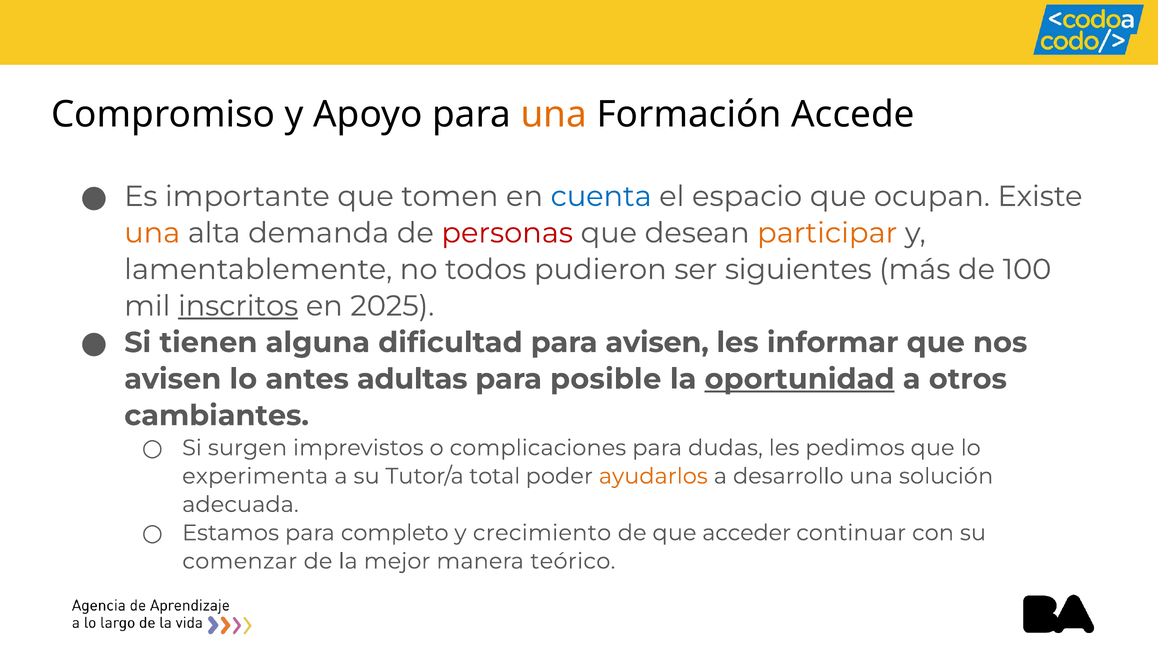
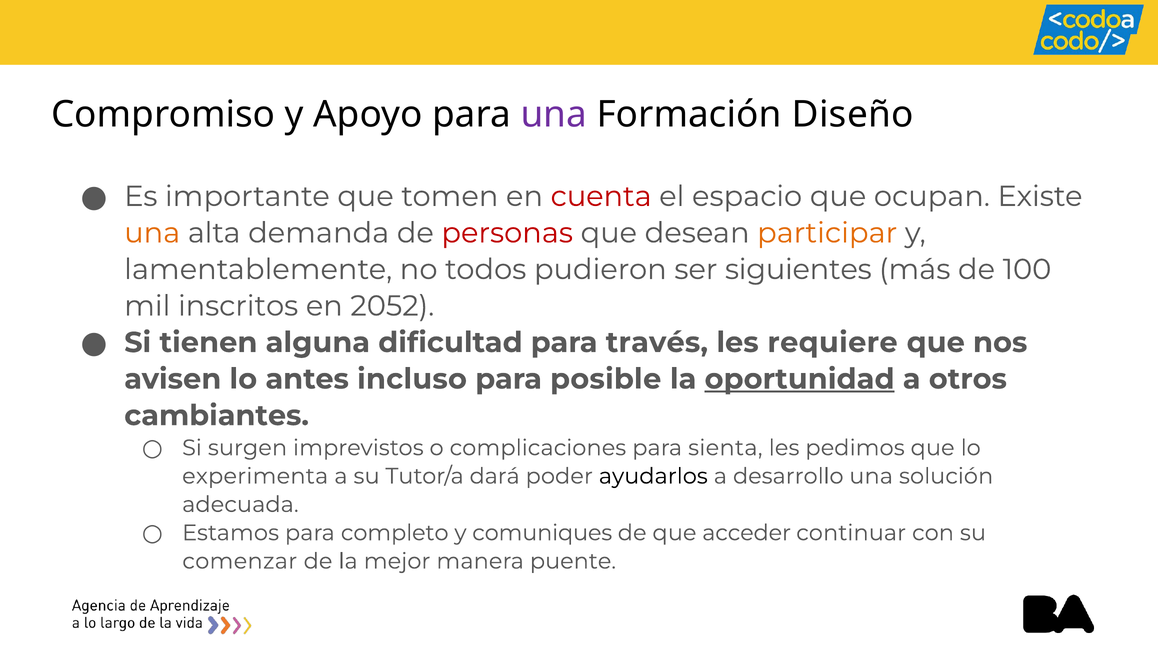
una at (554, 115) colour: orange -> purple
Accede: Accede -> Diseño
cuenta colour: blue -> red
inscritos underline: present -> none
2025: 2025 -> 2052
para avisen: avisen -> través
informar: informar -> requiere
adultas: adultas -> incluso
dudas: dudas -> sienta
total: total -> dará
ayudarlos colour: orange -> black
crecimiento: crecimiento -> comuniques
teórico: teórico -> puente
